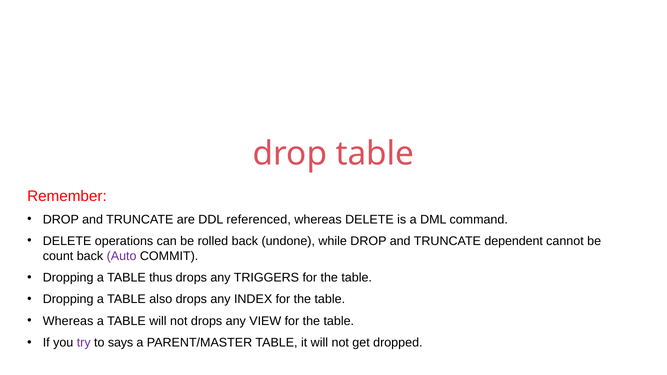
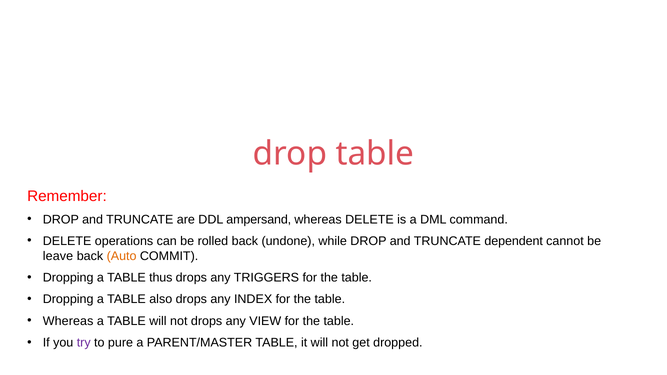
referenced: referenced -> ampersand
count: count -> leave
Auto colour: purple -> orange
says: says -> pure
